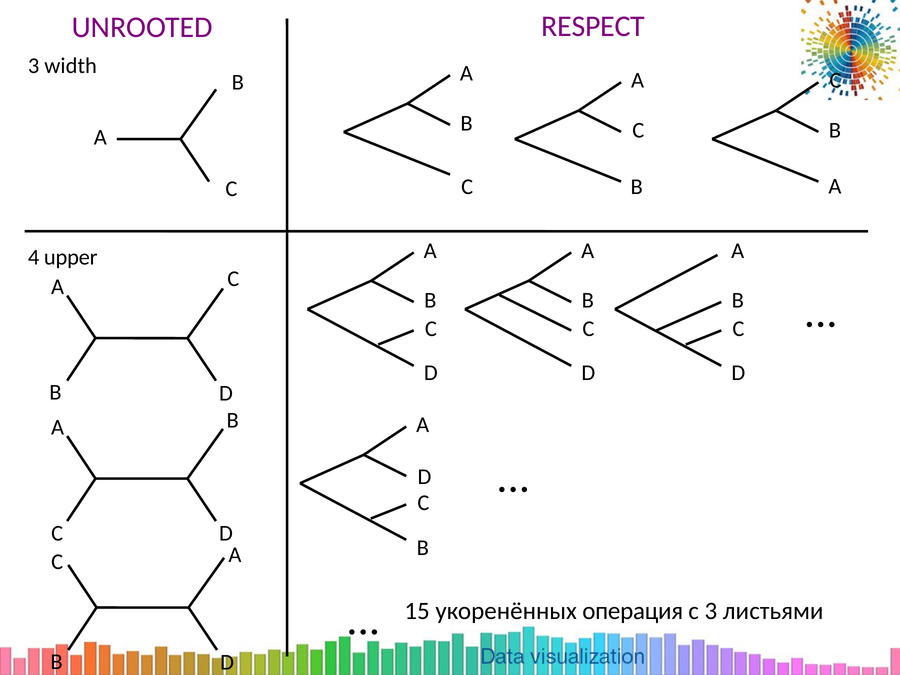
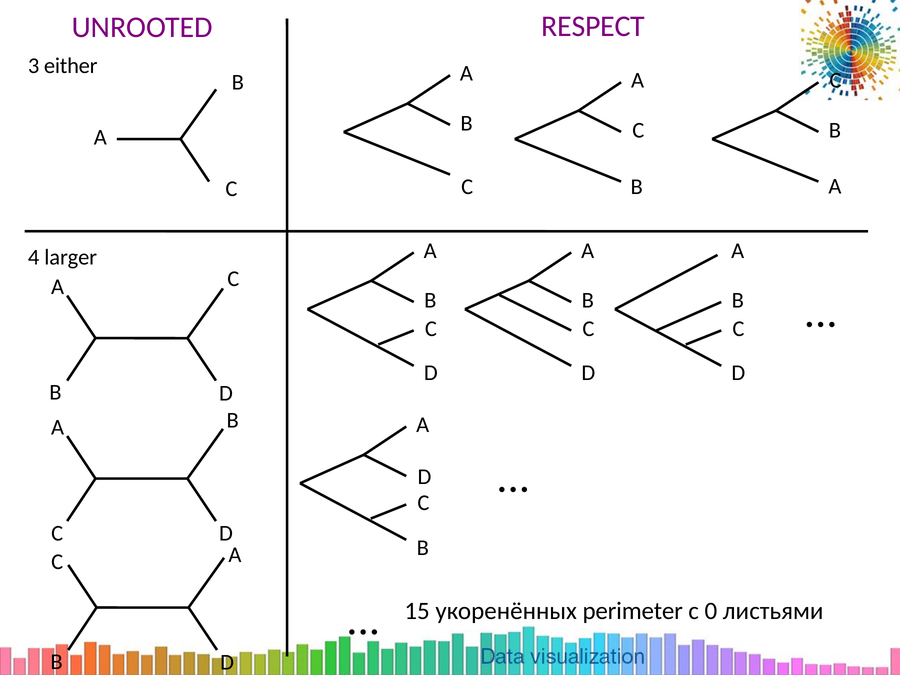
width: width -> either
upper: upper -> larger
операция: операция -> perimeter
с 3: 3 -> 0
